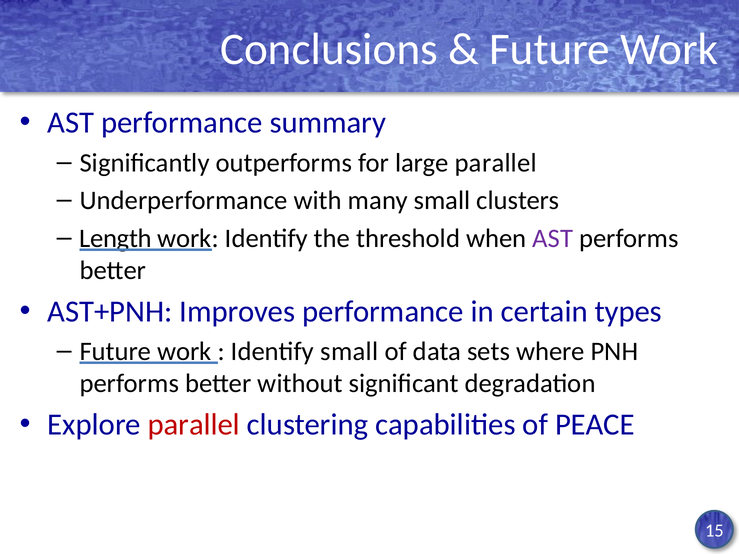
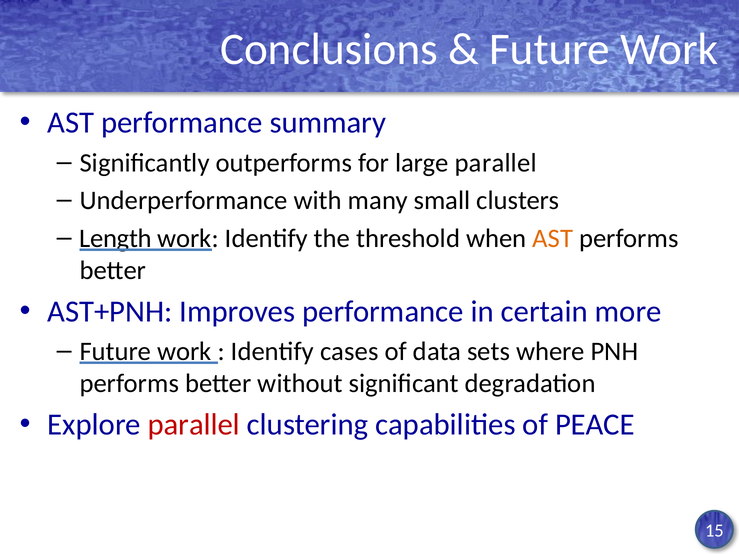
AST at (553, 238) colour: purple -> orange
types: types -> more
Identify small: small -> cases
